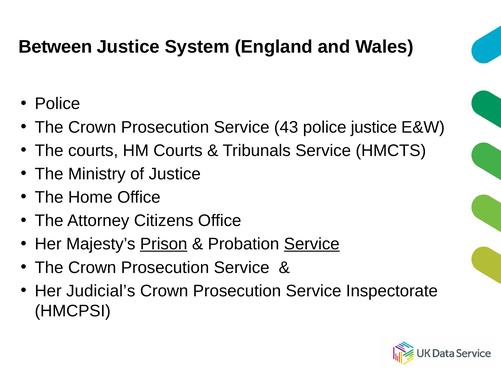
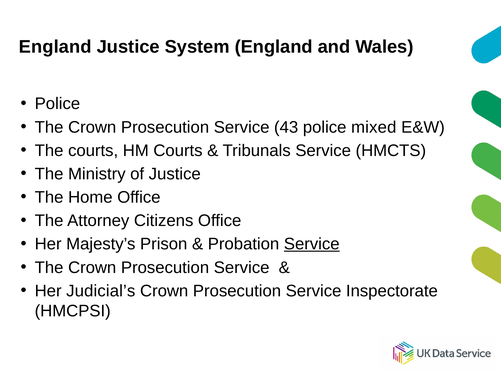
Between at (55, 47): Between -> England
police justice: justice -> mixed
Prison underline: present -> none
